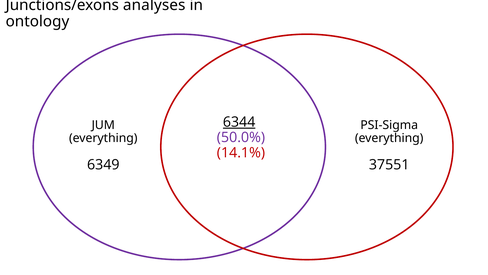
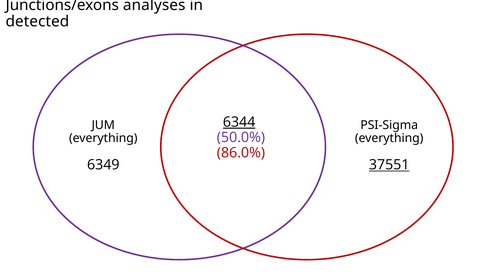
ontology: ontology -> detected
14.1%: 14.1% -> 86.0%
37551 underline: none -> present
